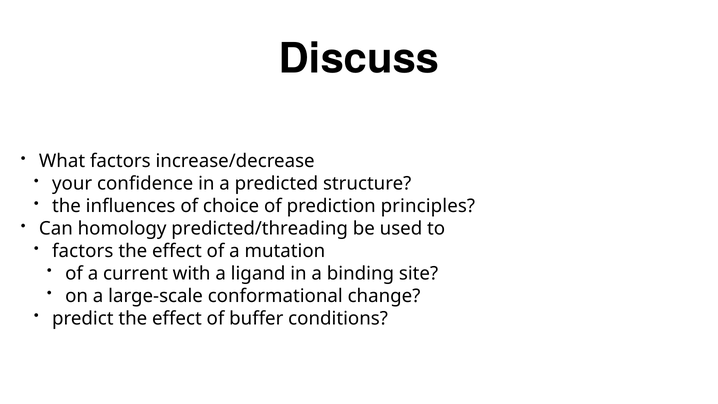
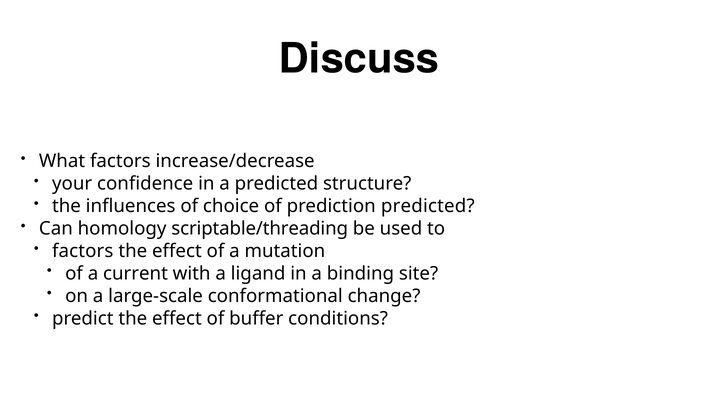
prediction principles: principles -> predicted
predicted/threading: predicted/threading -> scriptable/threading
